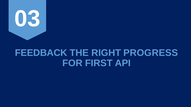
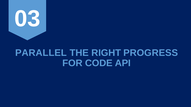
FEEDBACK: FEEDBACK -> PARALLEL
FIRST: FIRST -> CODE
